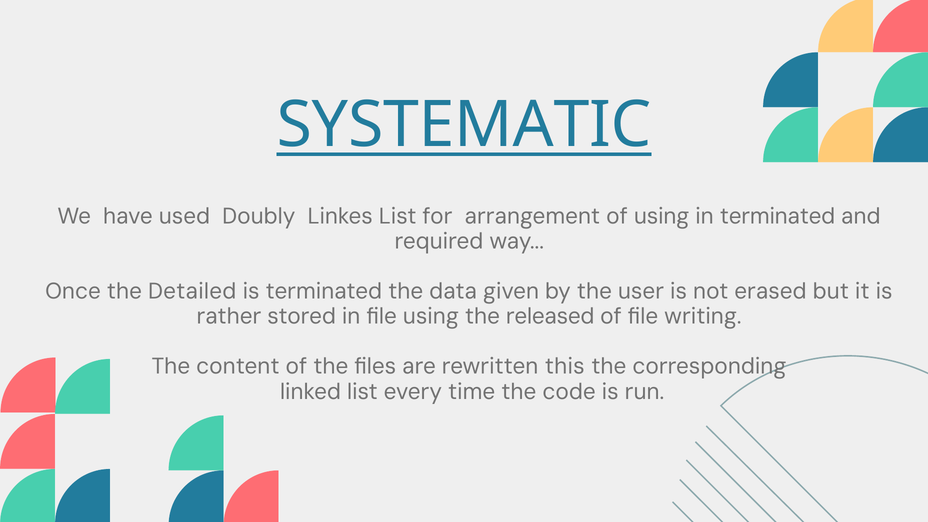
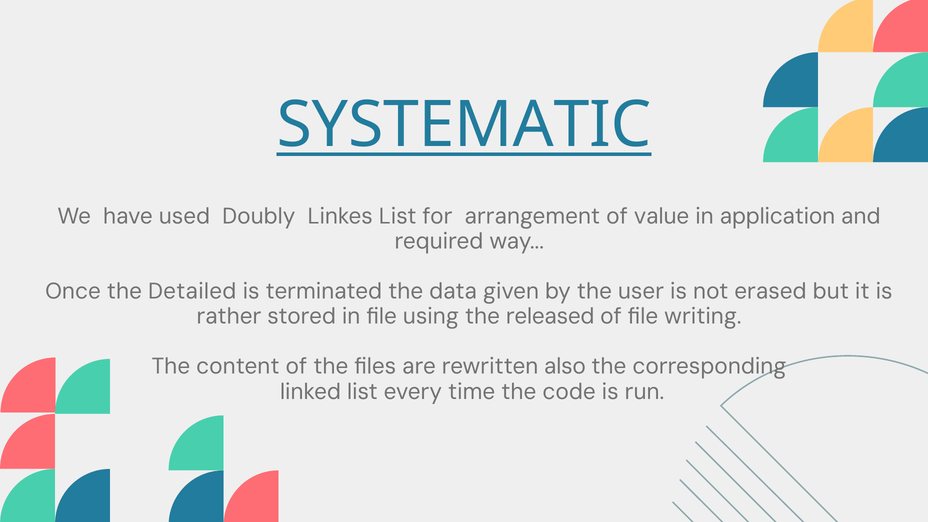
of using: using -> value
in terminated: terminated -> application
this: this -> also
